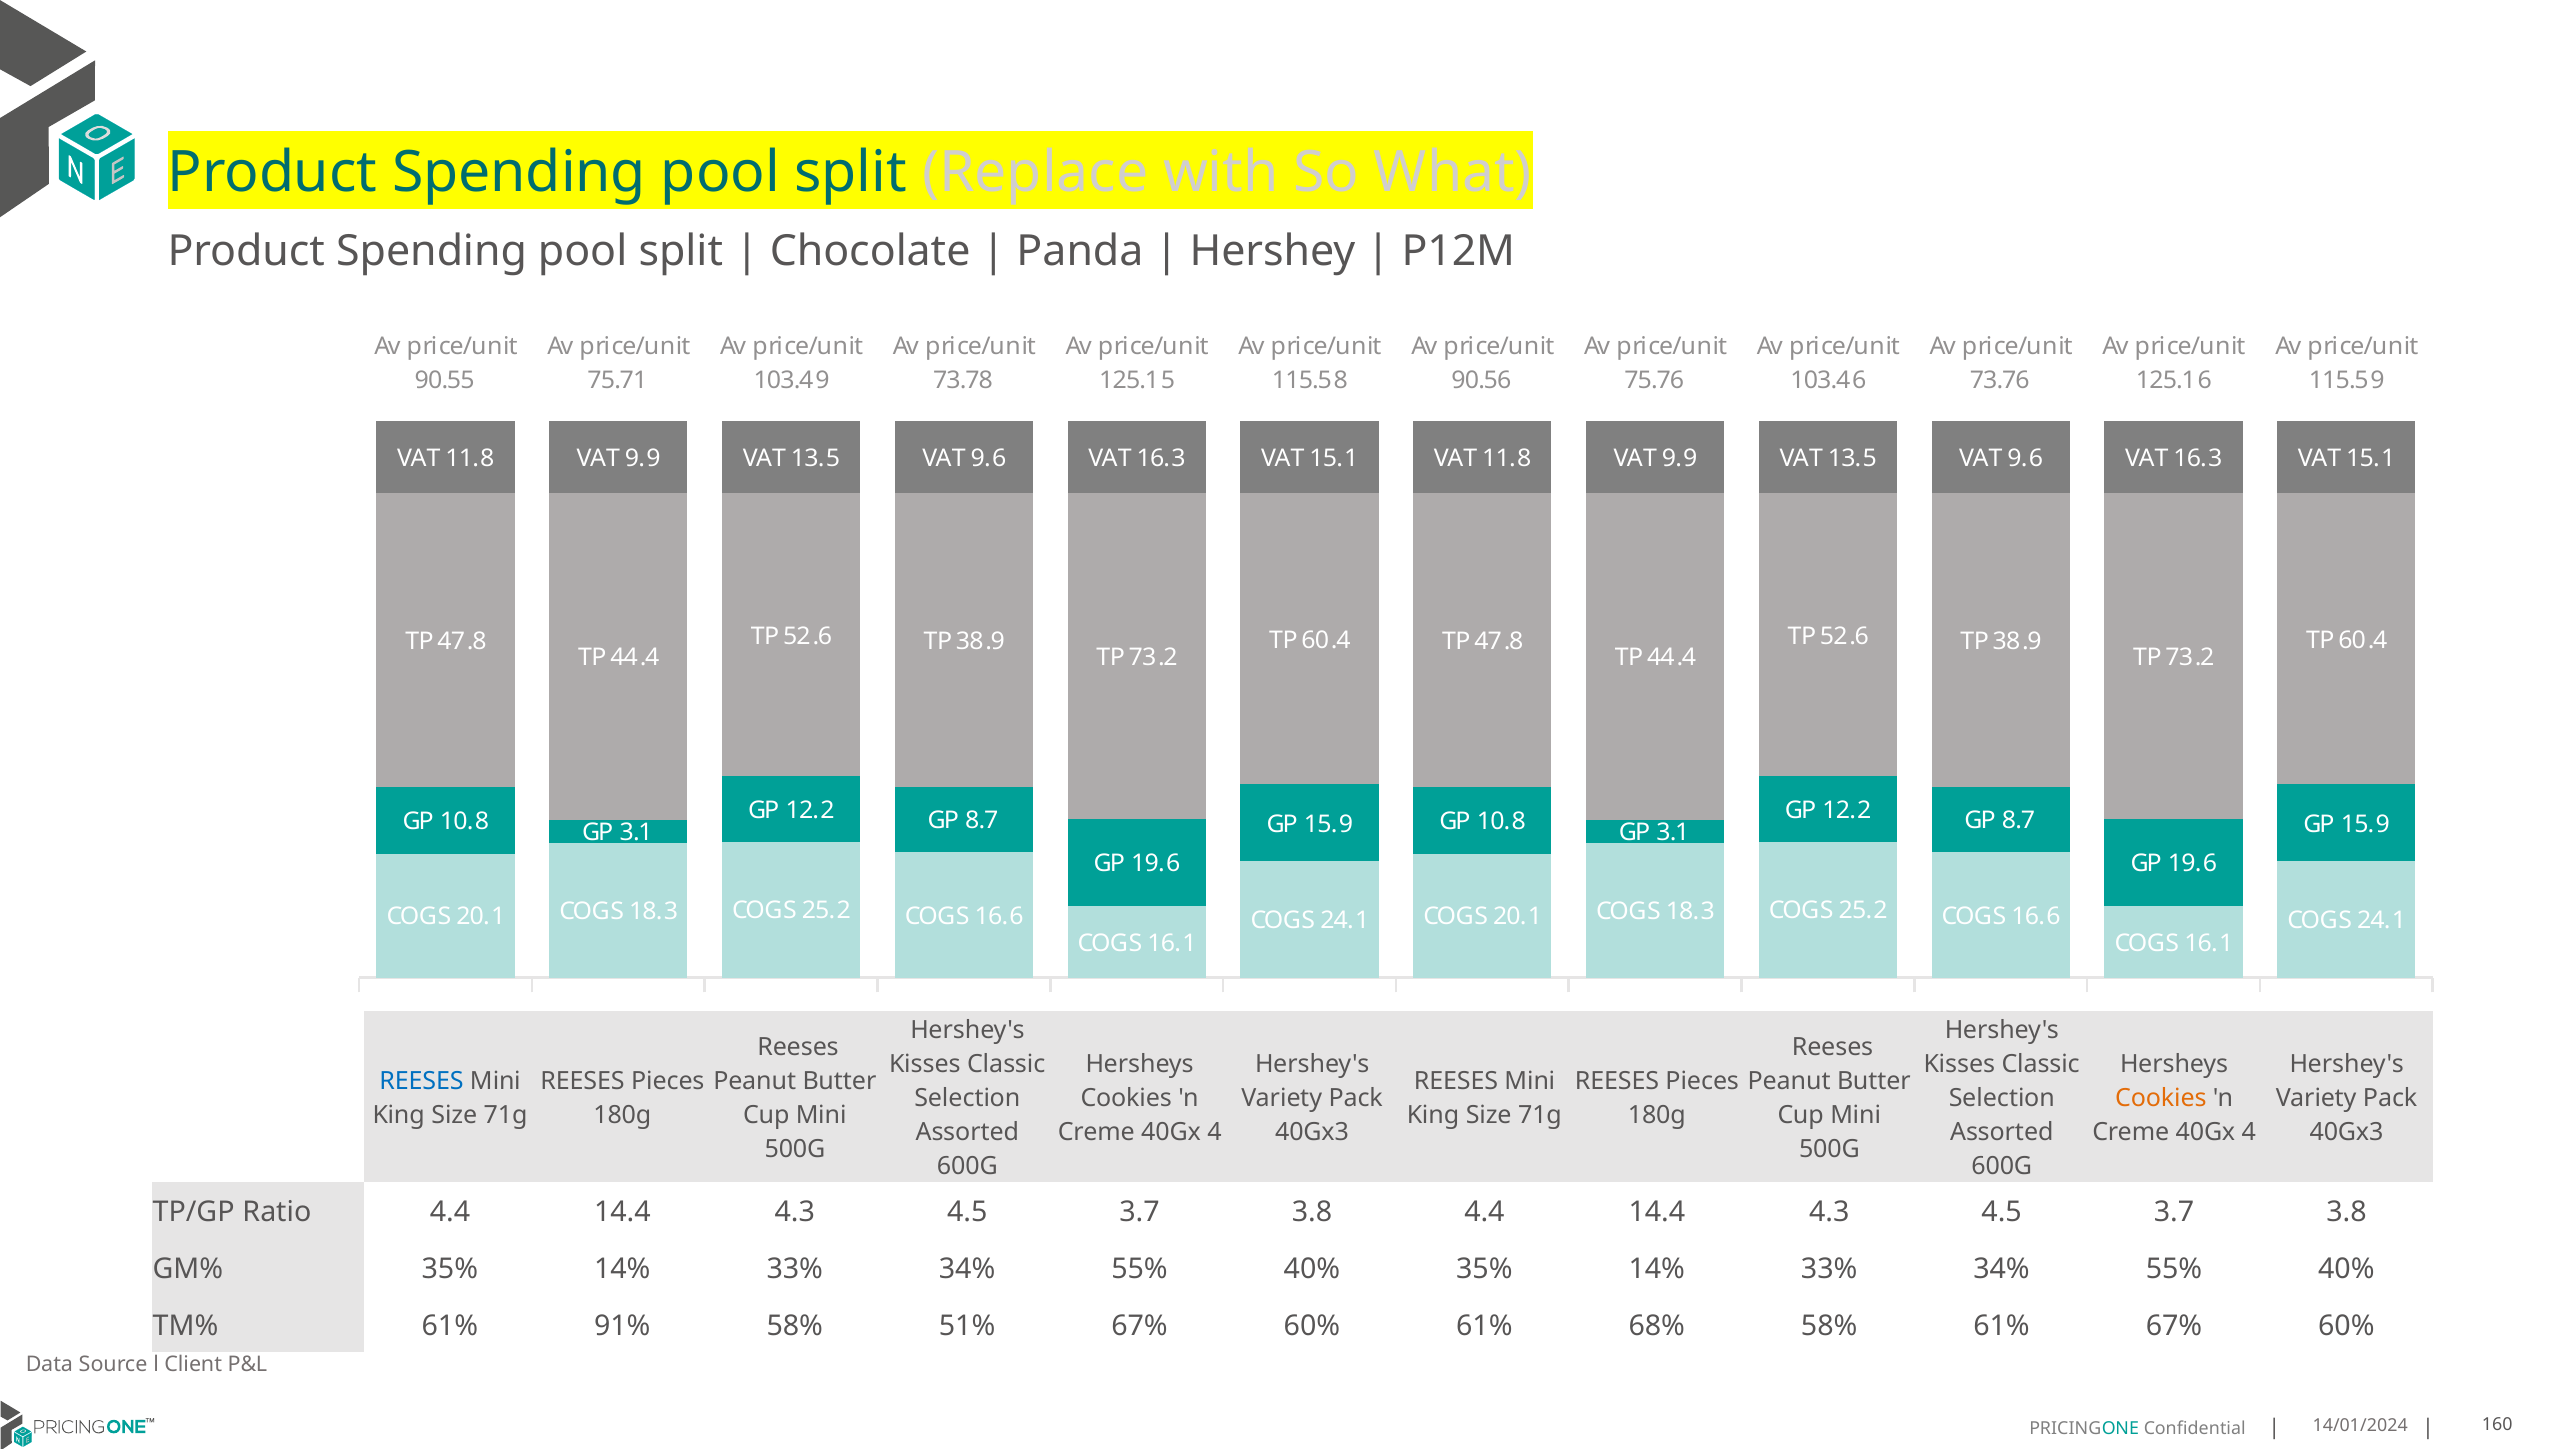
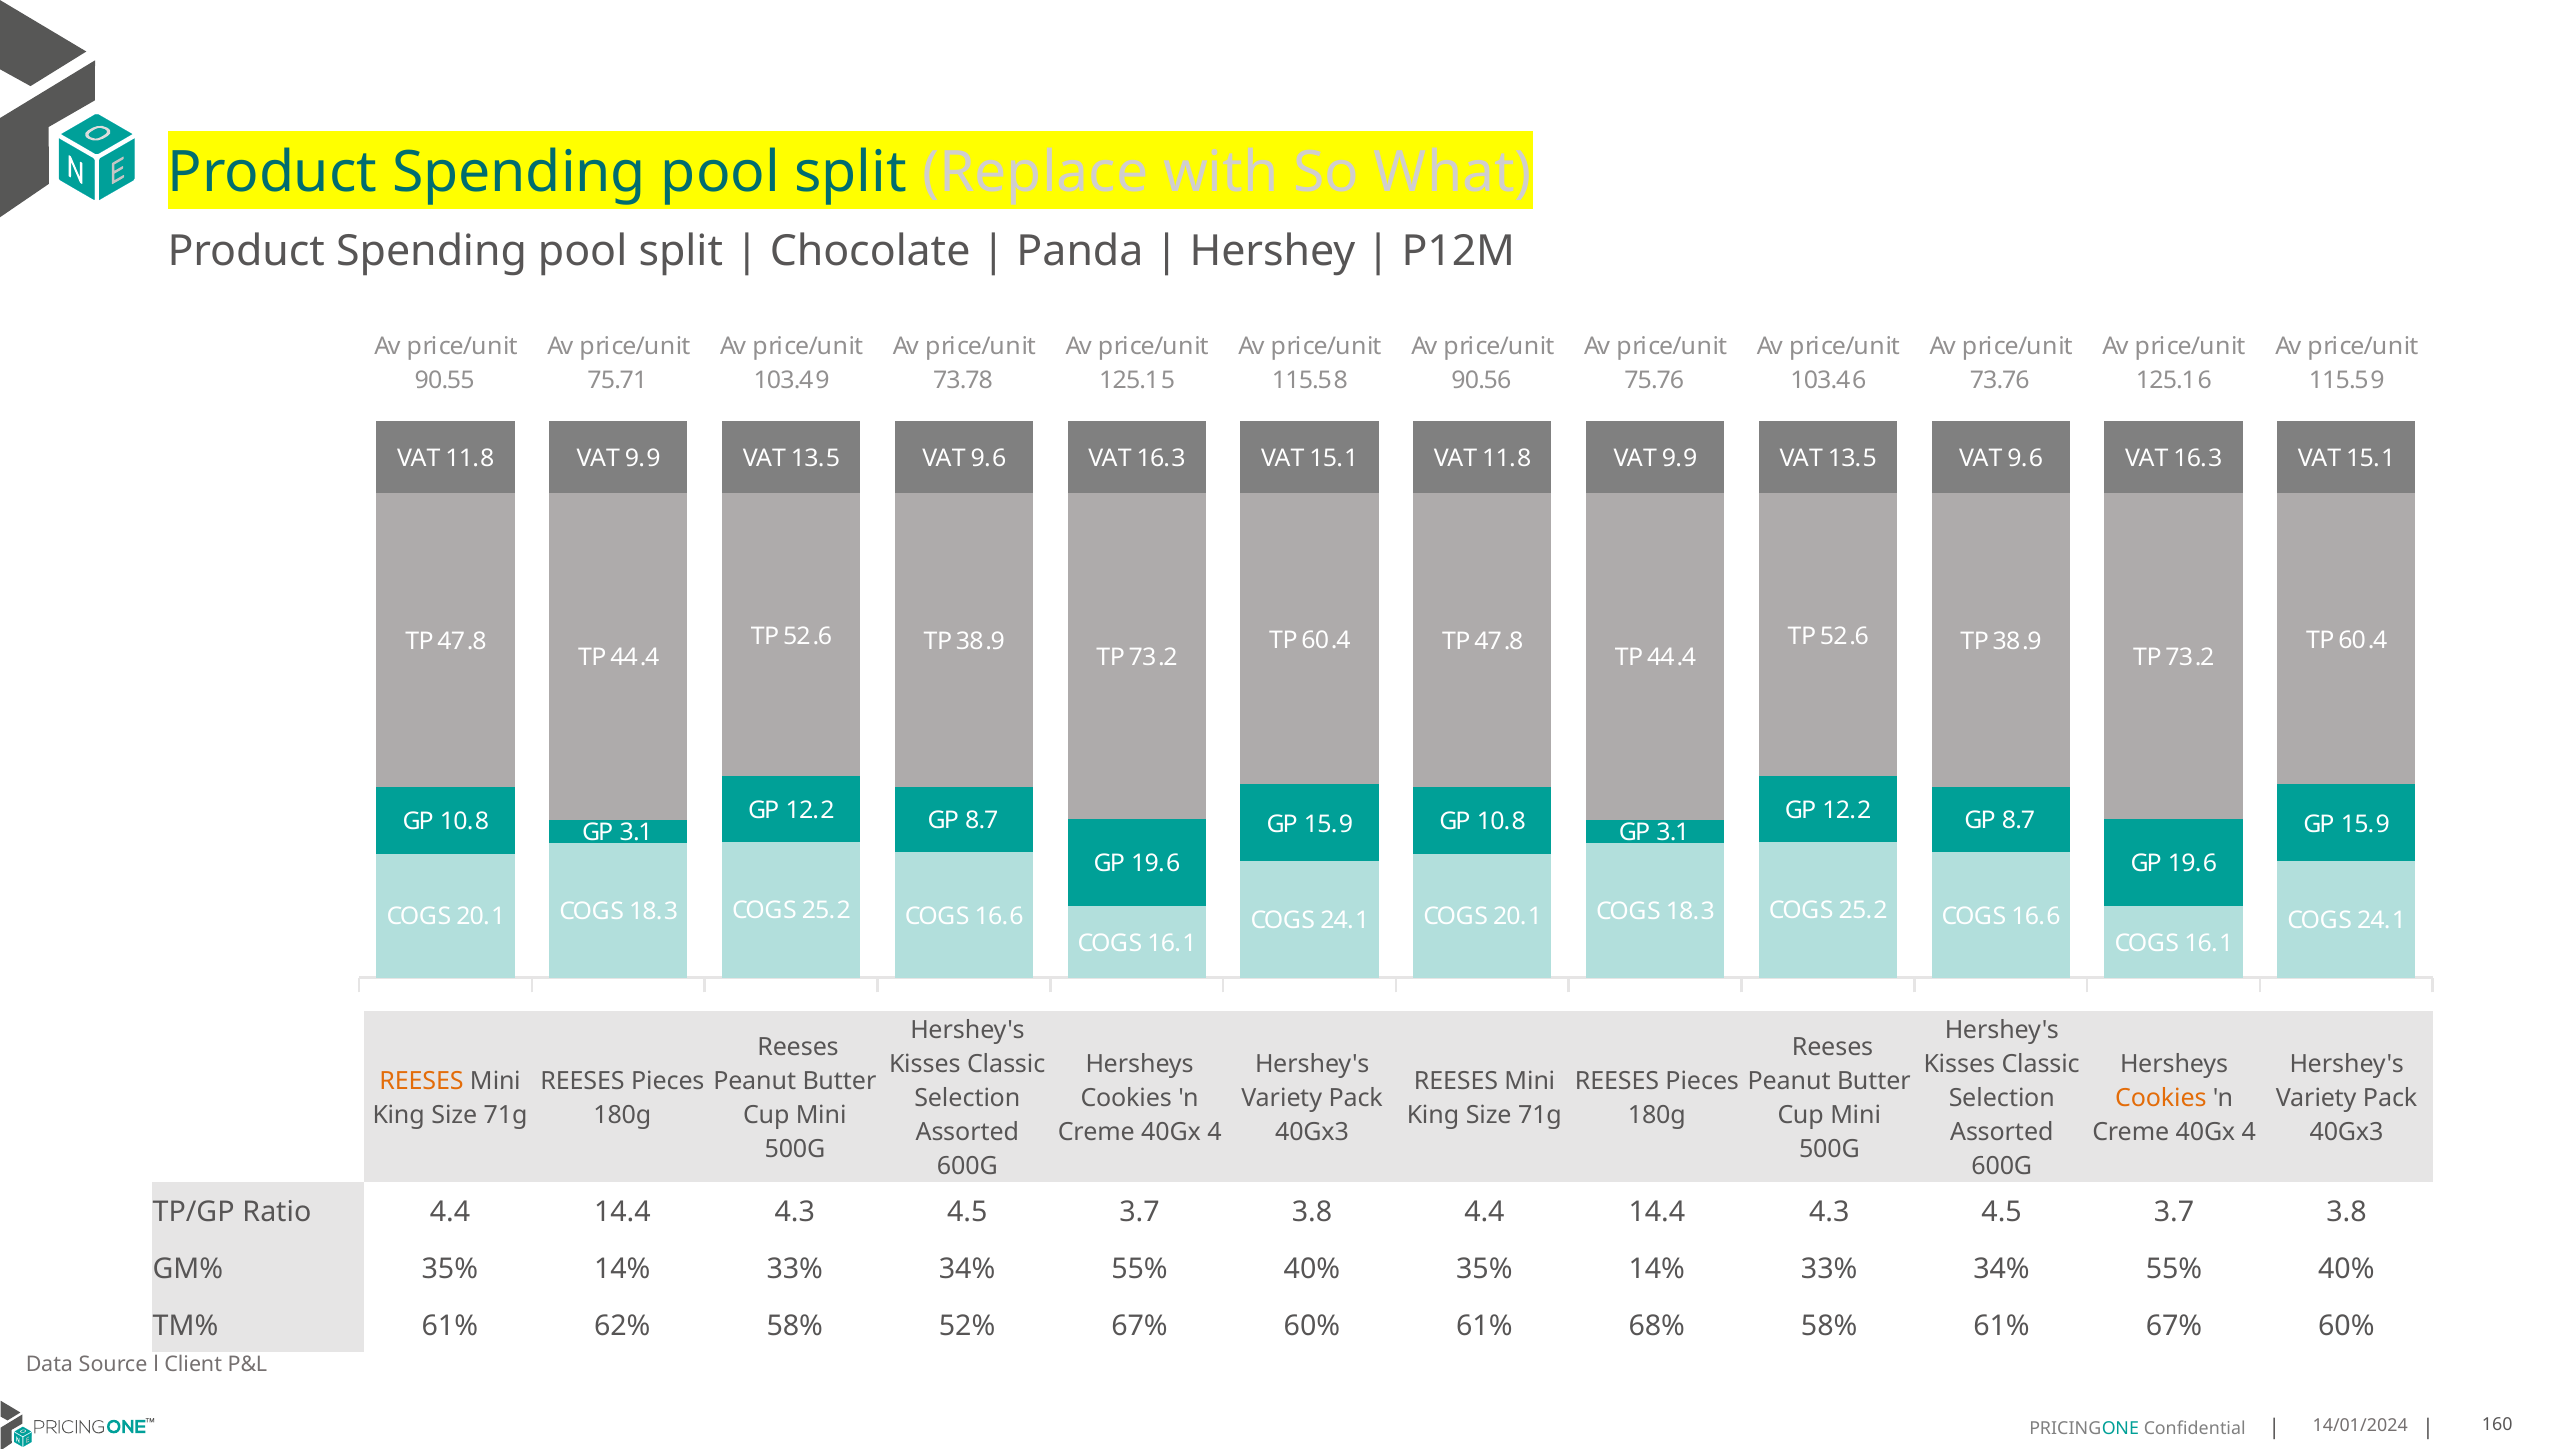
REESES at (422, 1081) colour: blue -> orange
91%: 91% -> 62%
51%: 51% -> 52%
